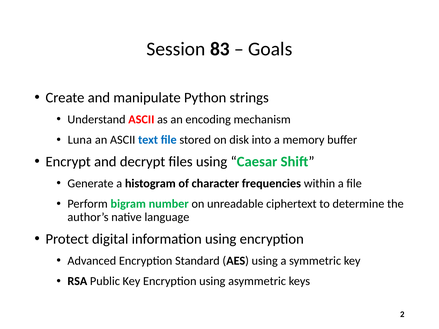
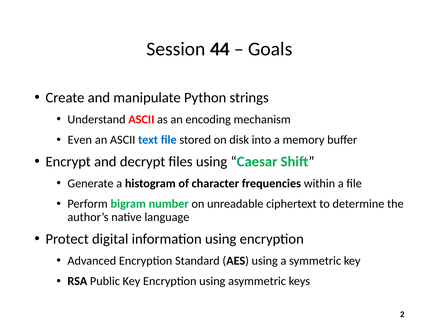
83: 83 -> 44
Luna: Luna -> Even
